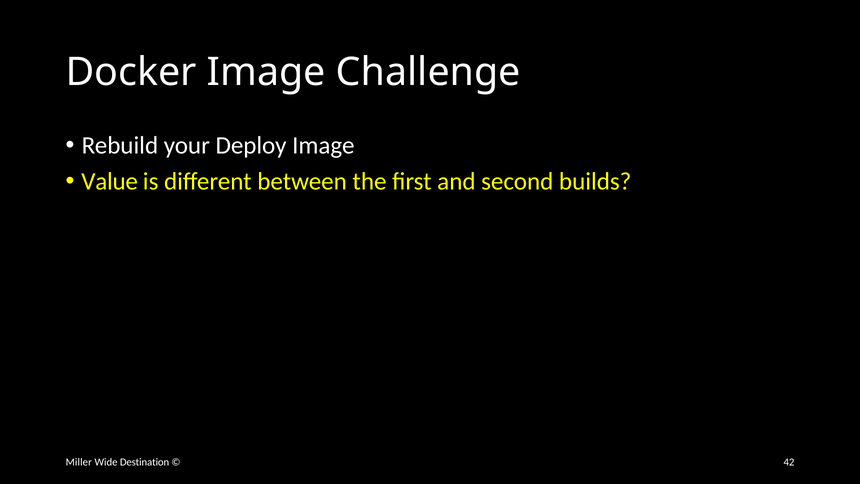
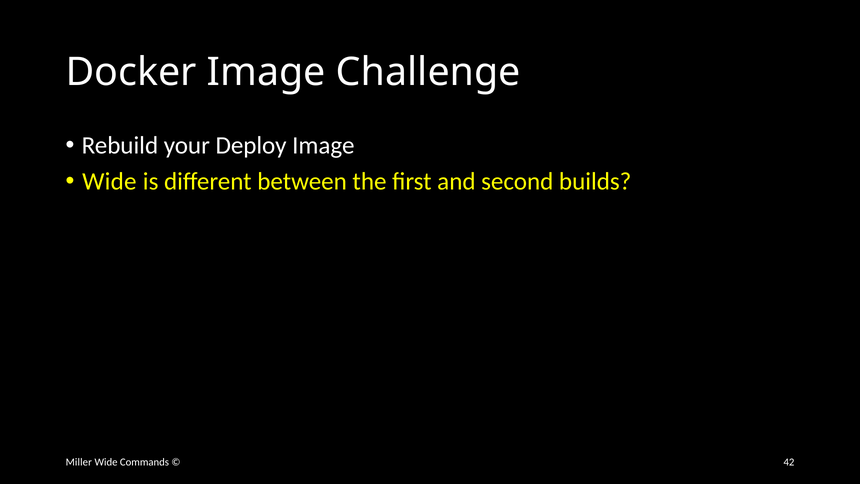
Value at (110, 181): Value -> Wide
Destination: Destination -> Commands
